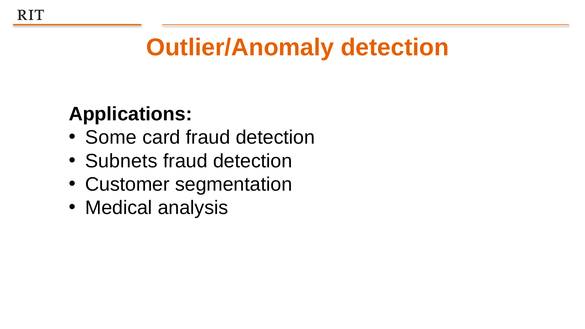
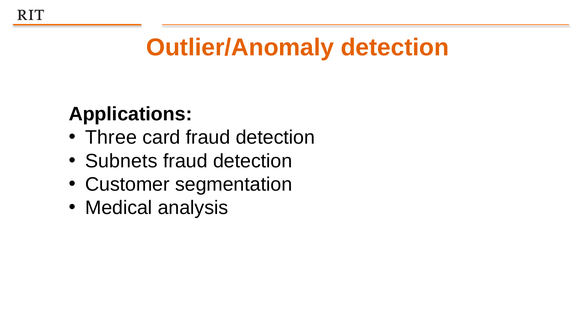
Some: Some -> Three
